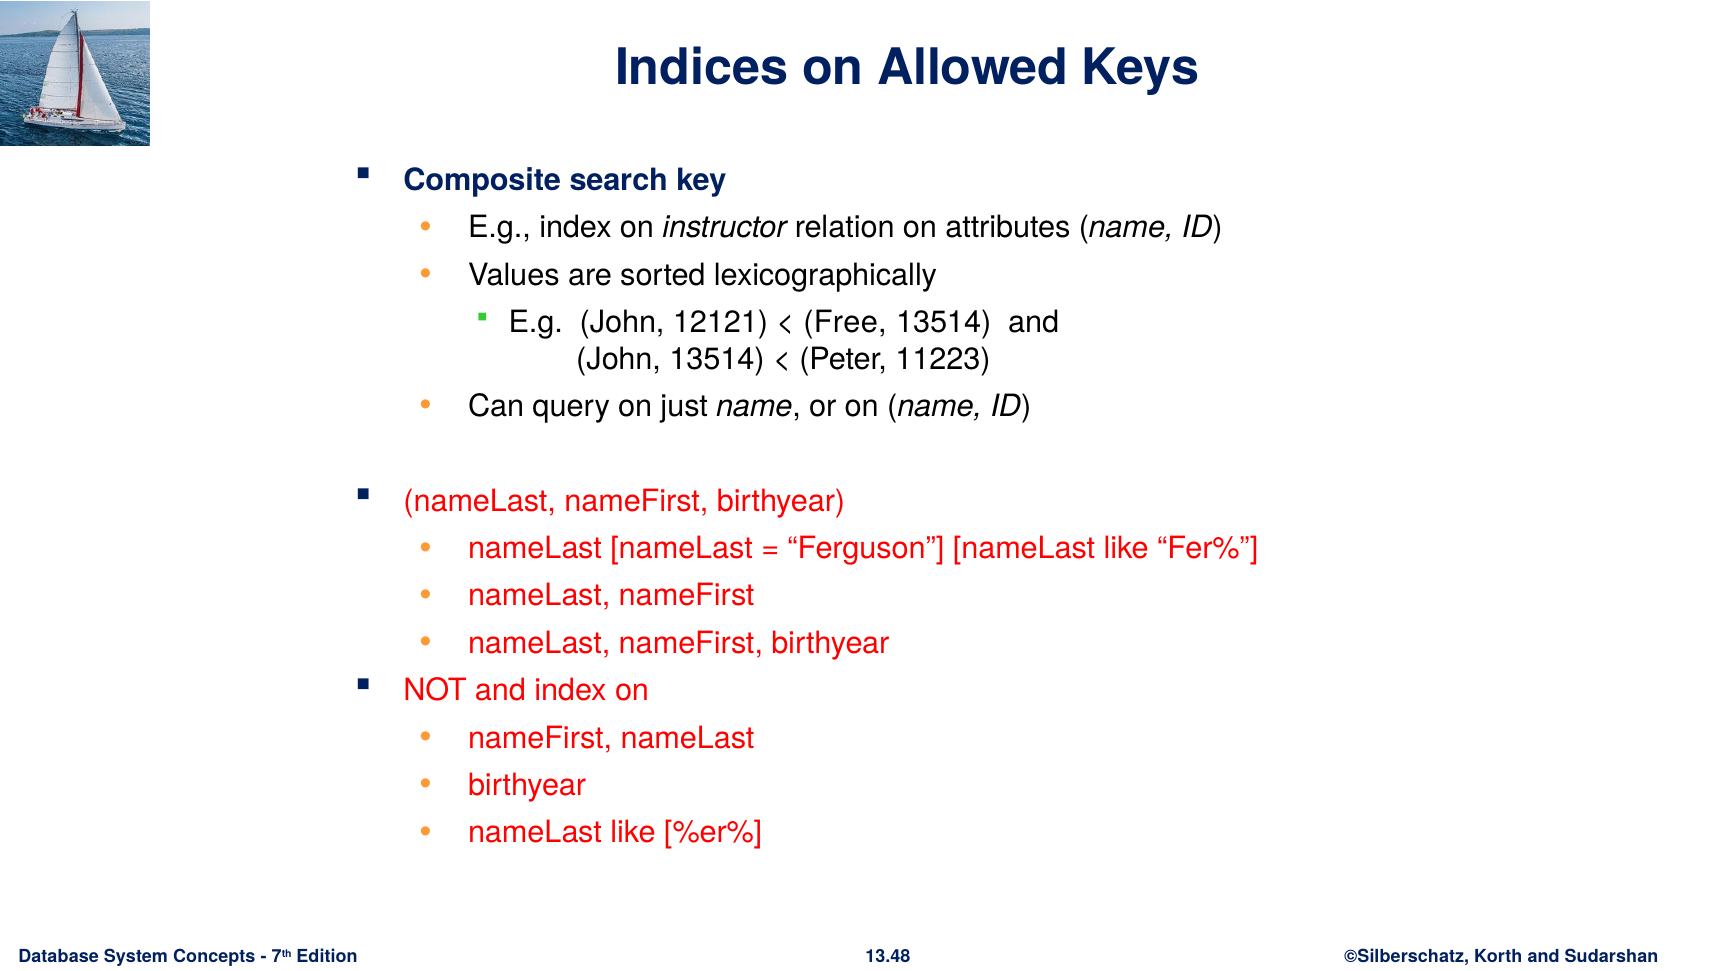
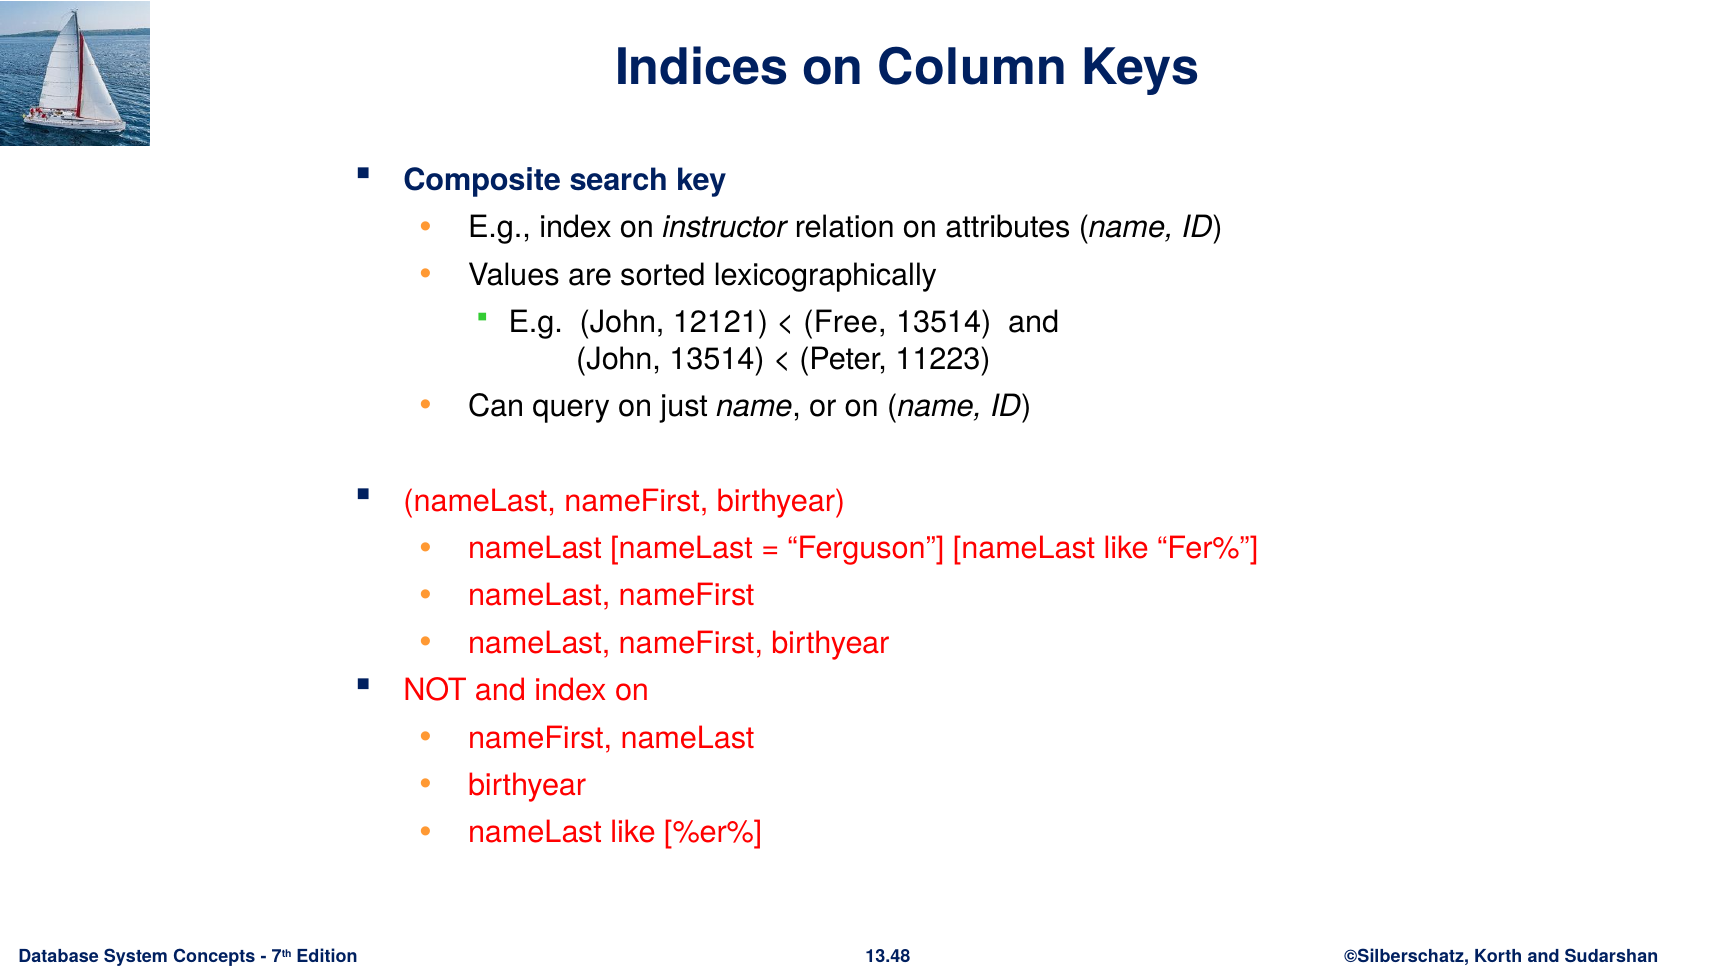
Allowed: Allowed -> Column
